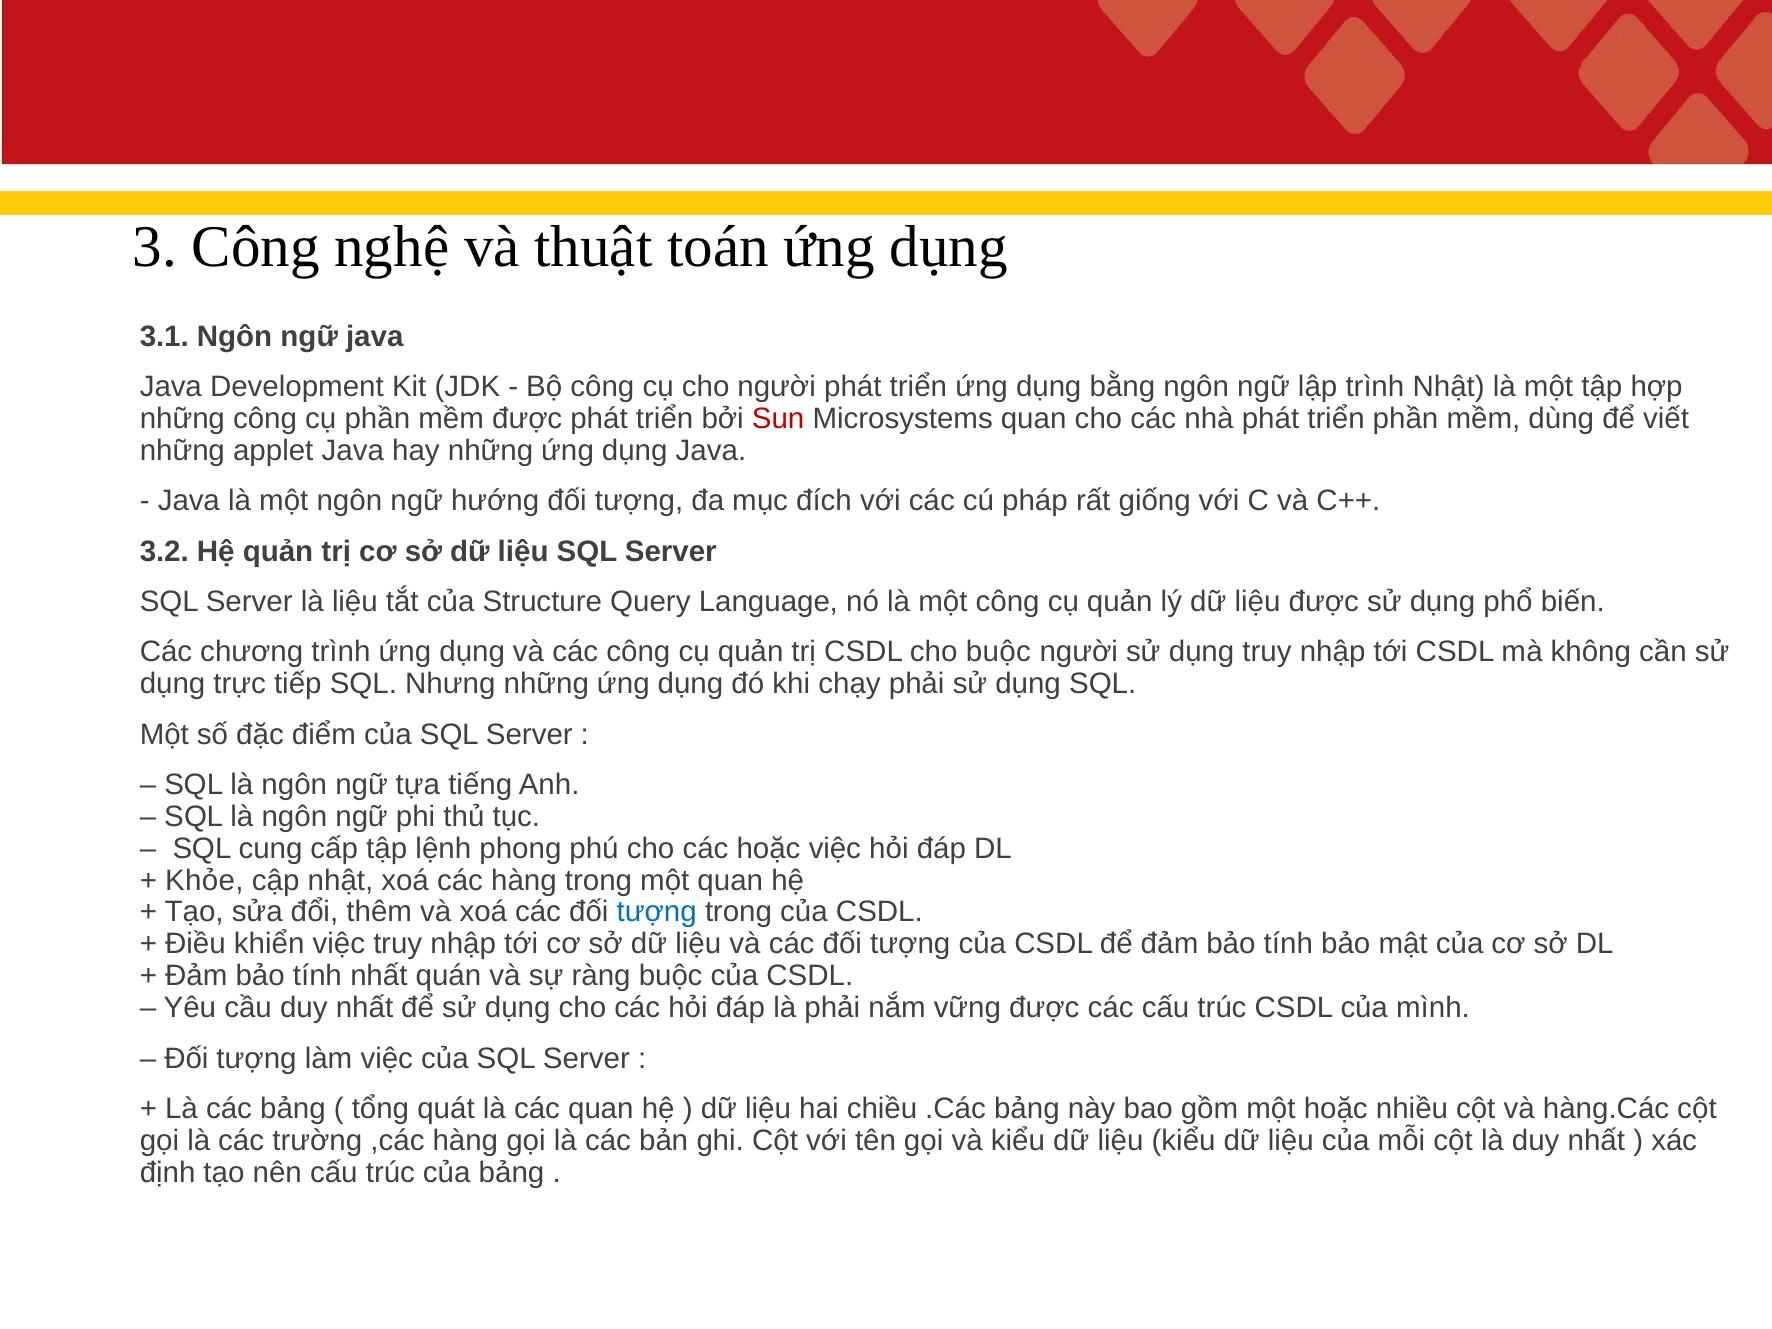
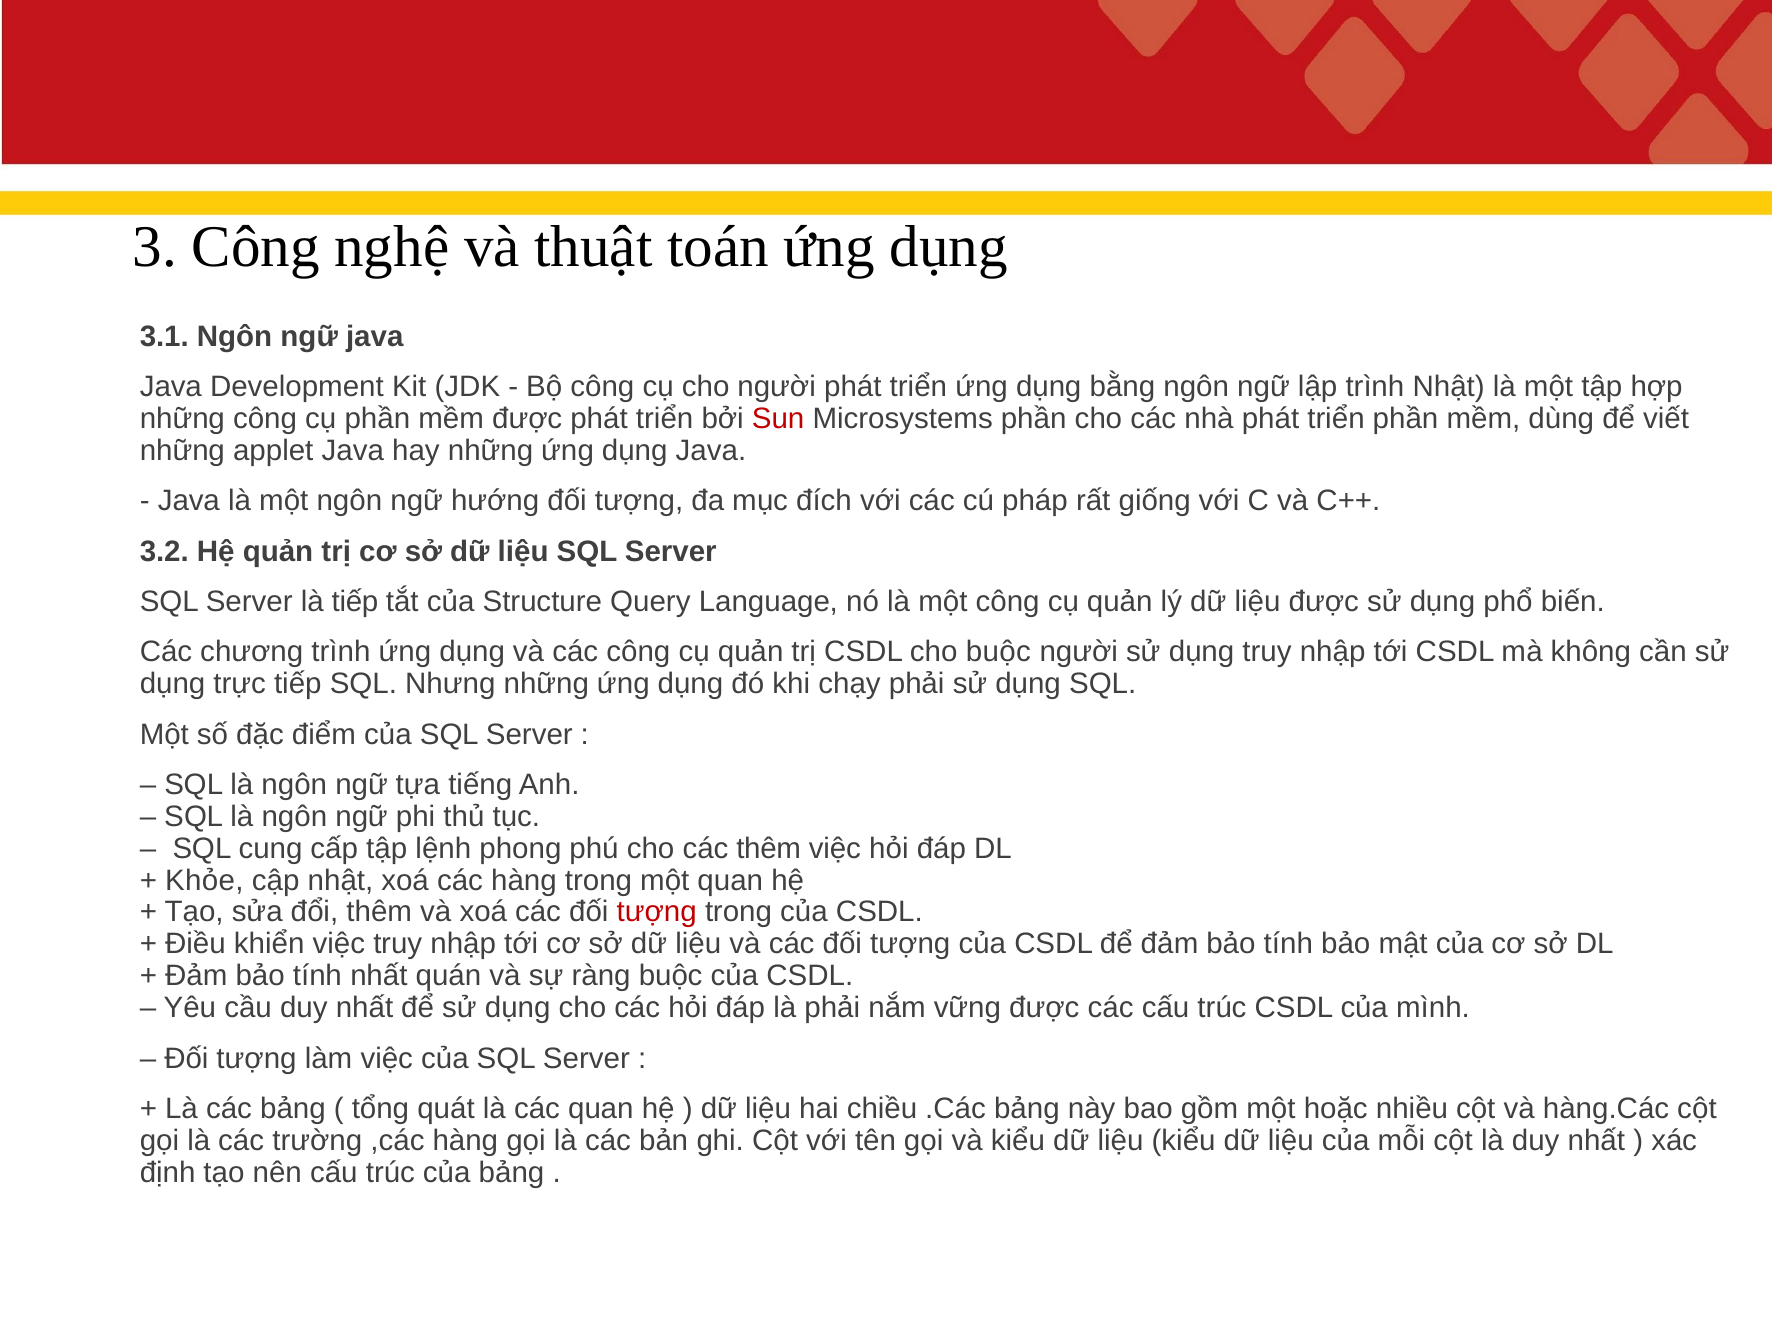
Microsystems quan: quan -> phần
là liệu: liệu -> tiếp
các hoặc: hoặc -> thêm
tượng at (657, 912) colour: blue -> red
